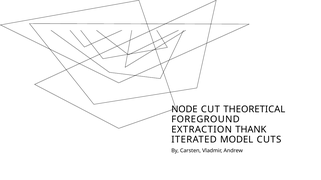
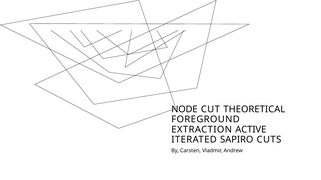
THANK: THANK -> ACTIVE
MODEL: MODEL -> SAPIRO
